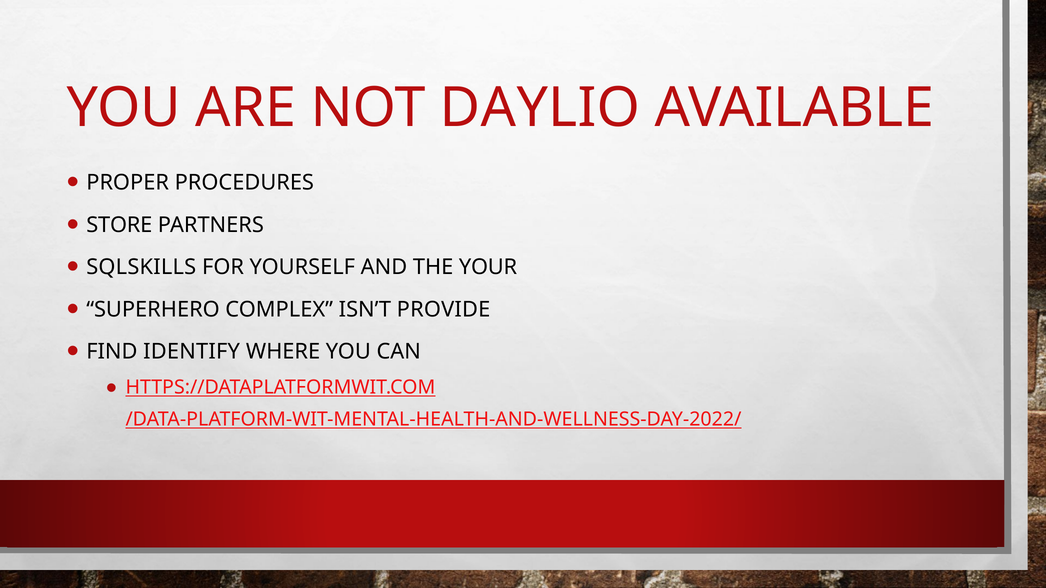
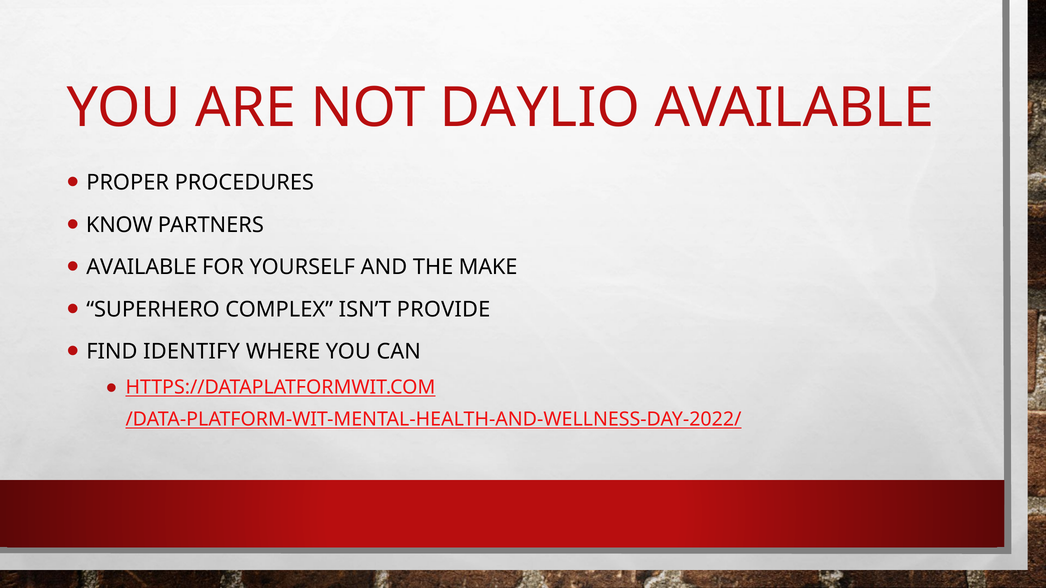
STORE: STORE -> KNOW
SQLSKILLS at (141, 267): SQLSKILLS -> AVAILABLE
YOUR: YOUR -> MAKE
